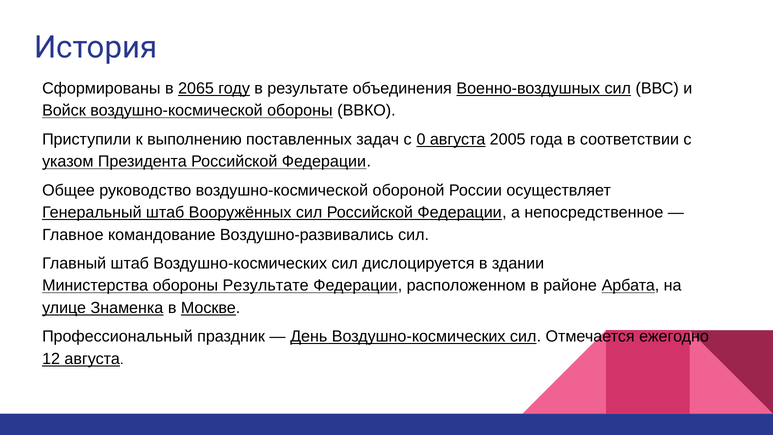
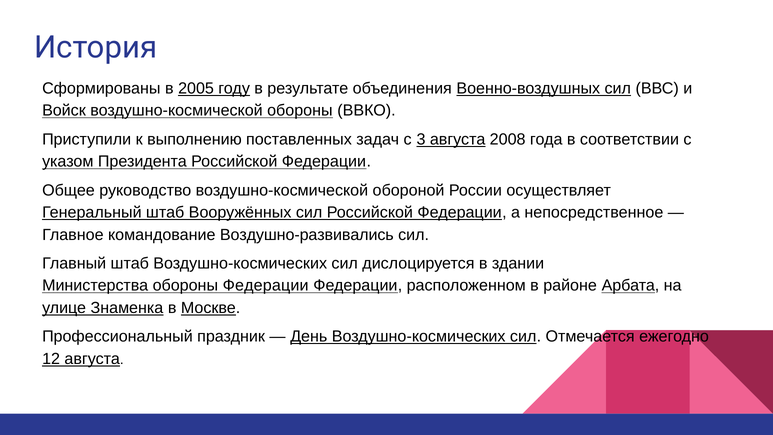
2065: 2065 -> 2005
0: 0 -> 3
2005: 2005 -> 2008
обороны Результате: Результате -> Федерации
